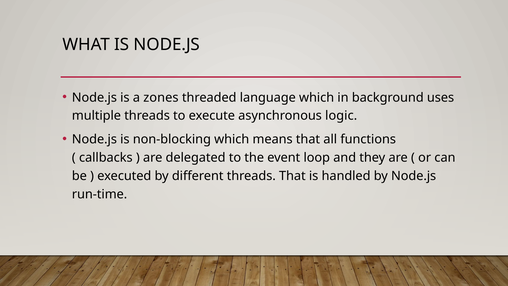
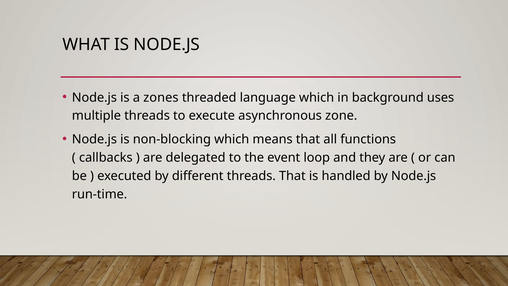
logic: logic -> zone
